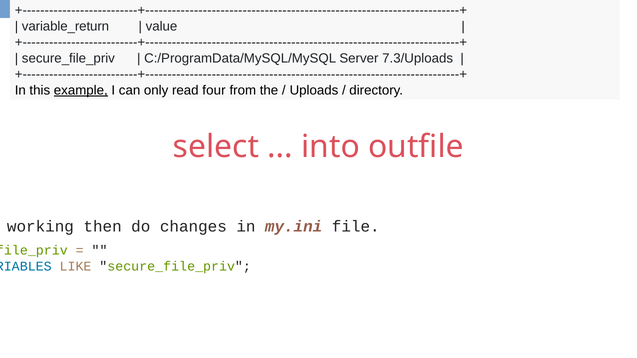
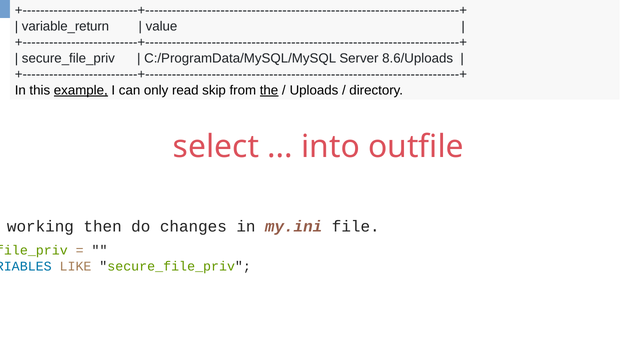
7.3/Uploads: 7.3/Uploads -> 8.6/Uploads
four: four -> skip
the underline: none -> present
